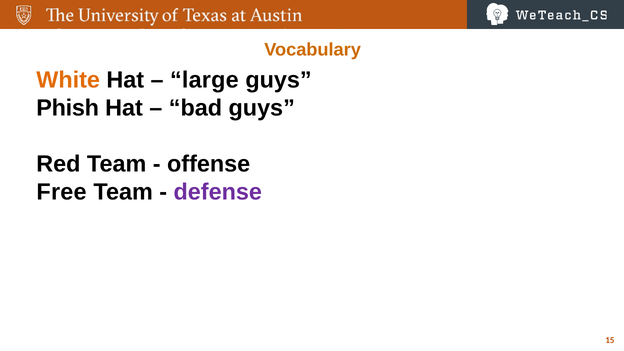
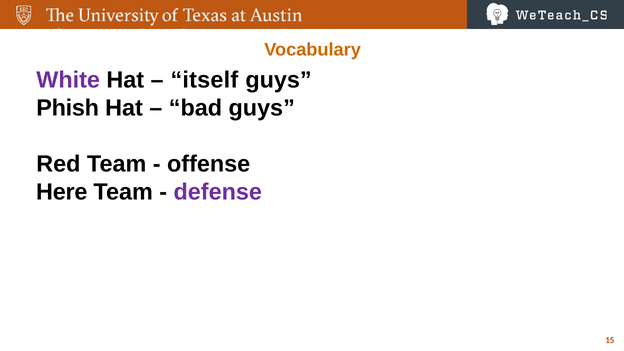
White colour: orange -> purple
large: large -> itself
Free: Free -> Here
